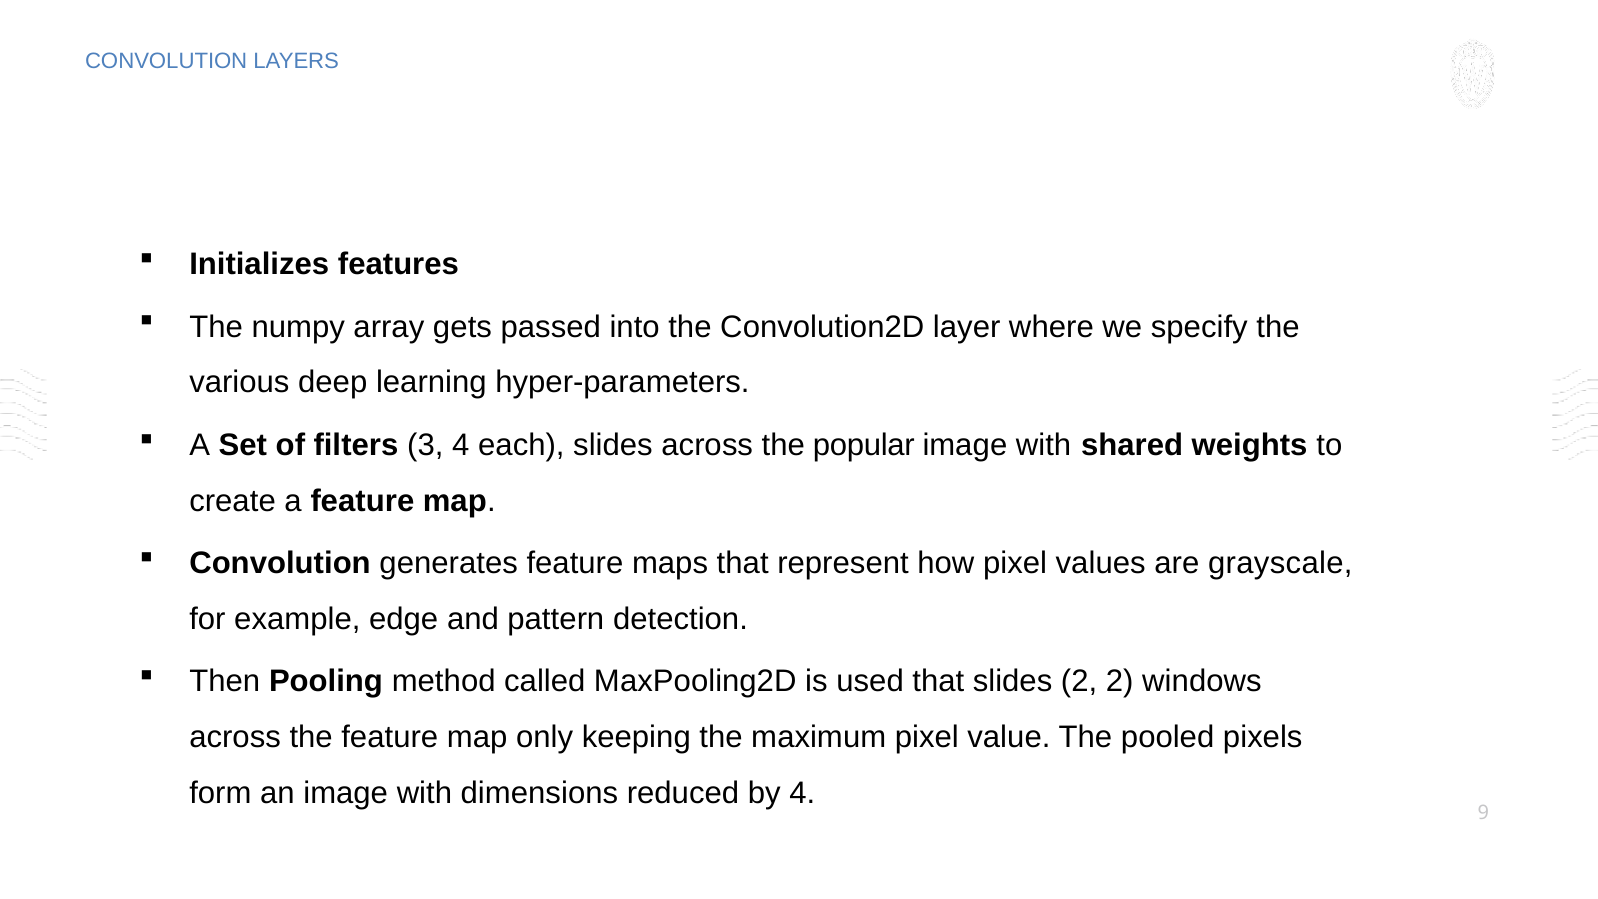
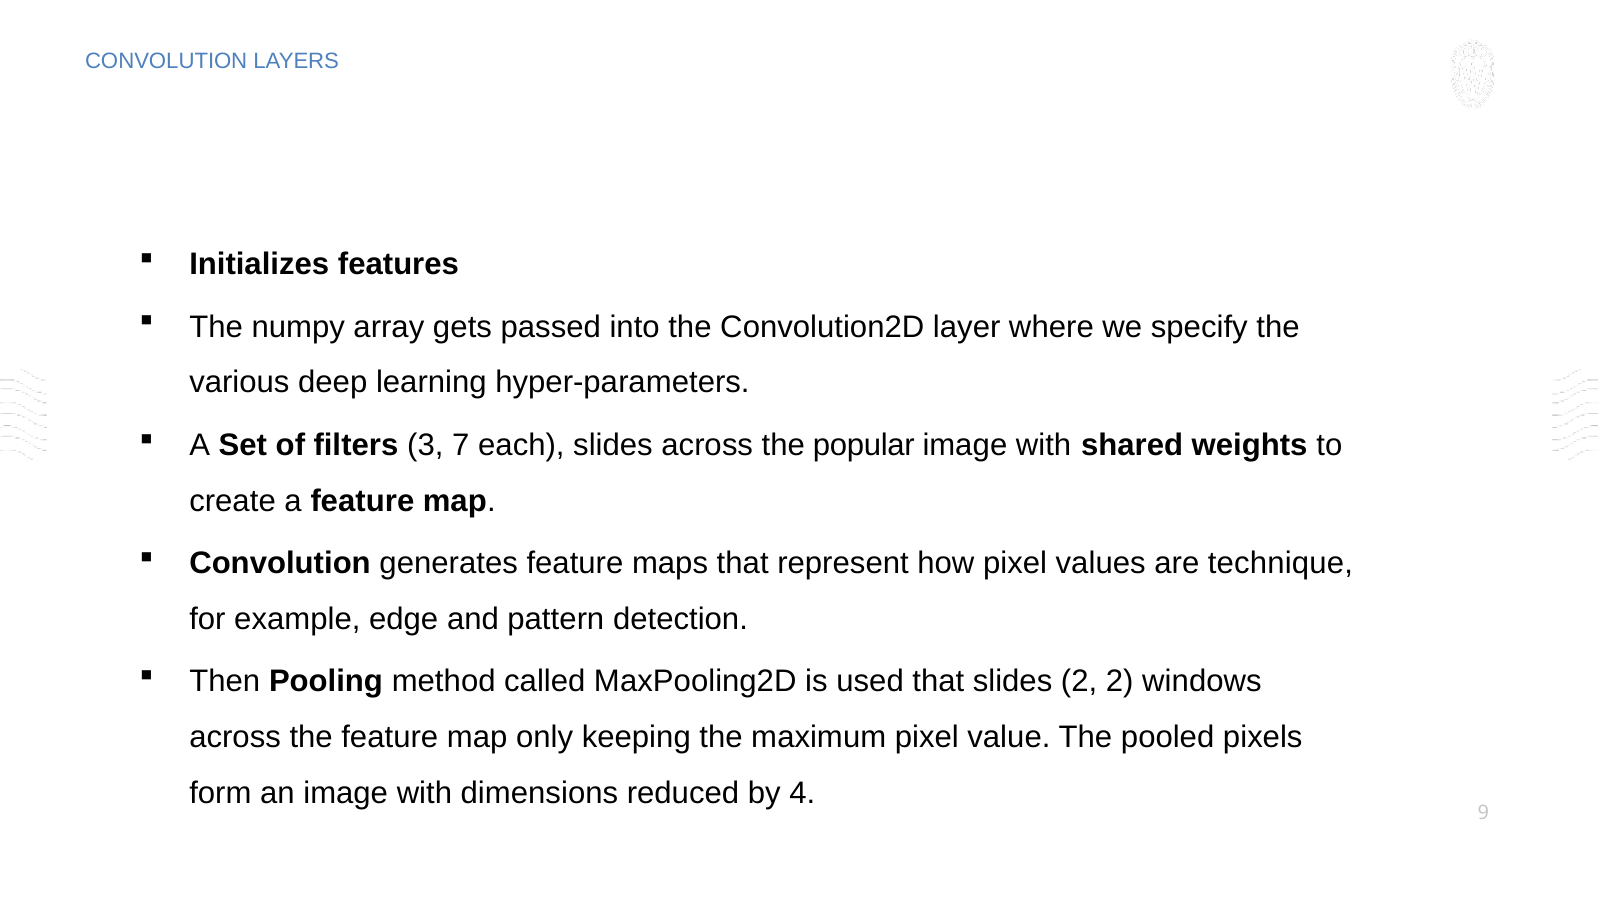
3 4: 4 -> 7
grayscale: grayscale -> technique
